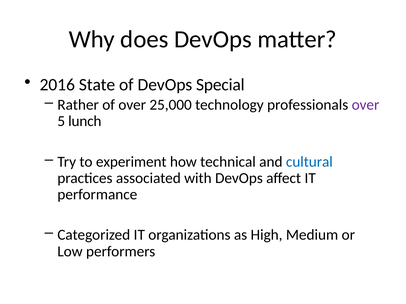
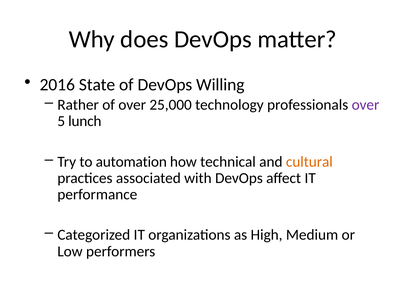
Special: Special -> Willing
experiment: experiment -> automation
cultural colour: blue -> orange
